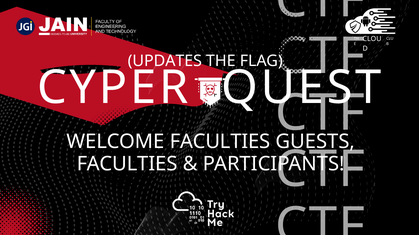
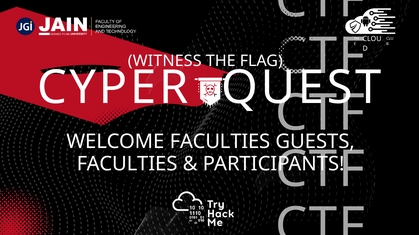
UPDATES: UPDATES -> WITNESS
